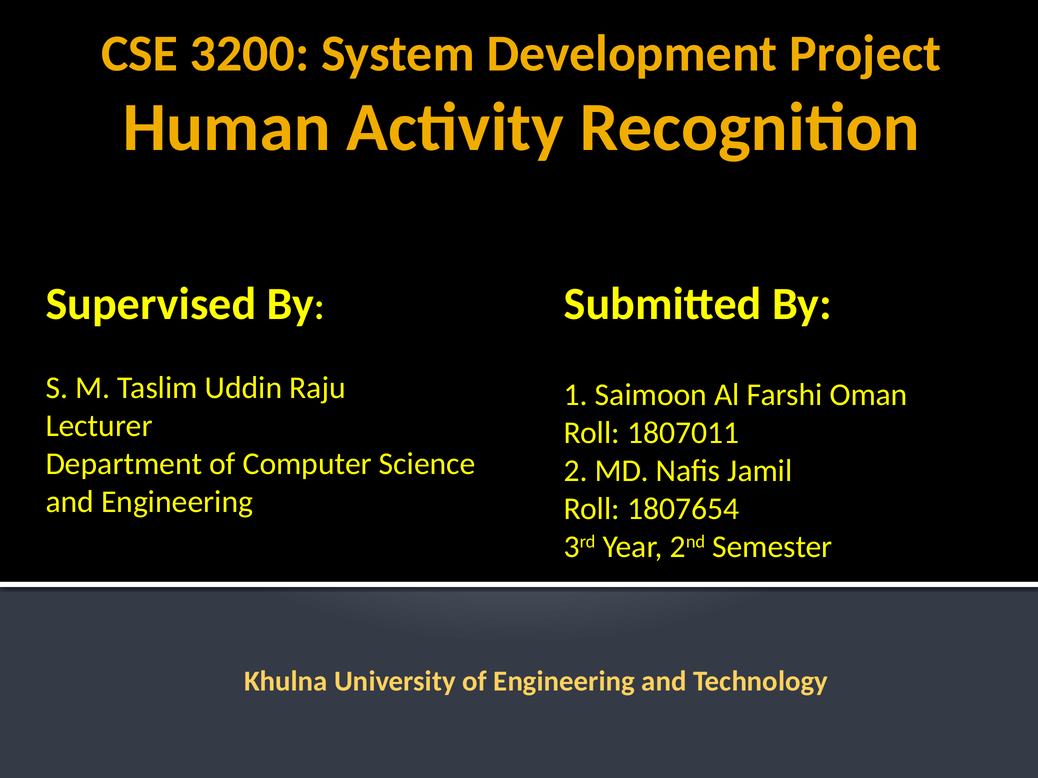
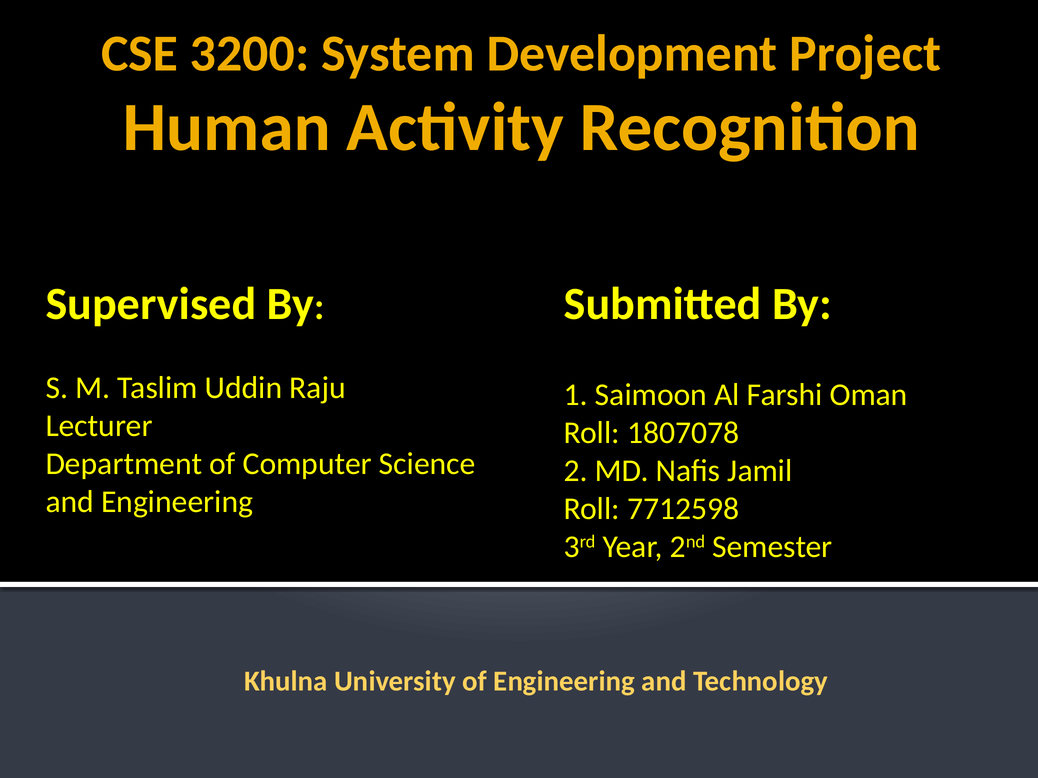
1807011: 1807011 -> 1807078
1807654: 1807654 -> 7712598
